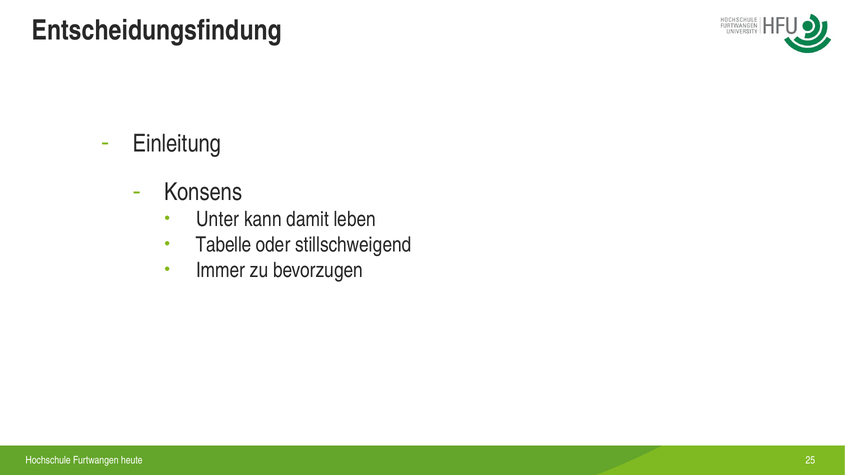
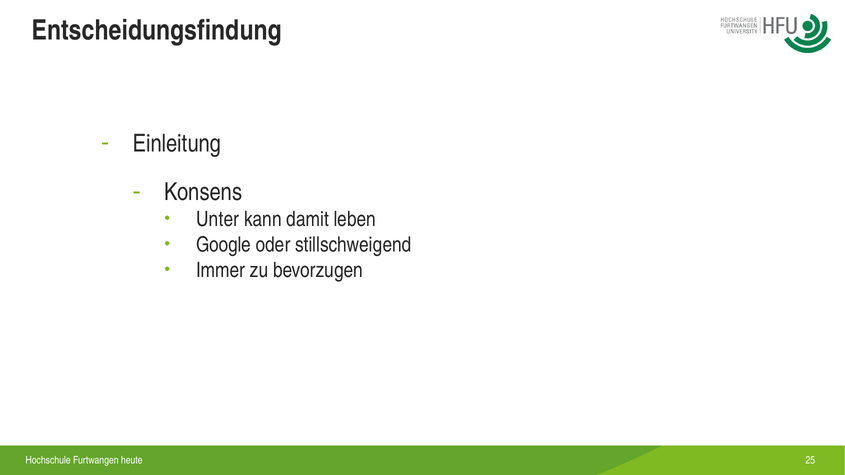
Tabelle: Tabelle -> Google
